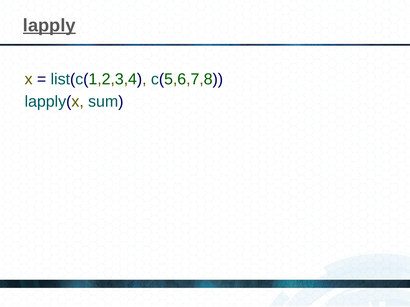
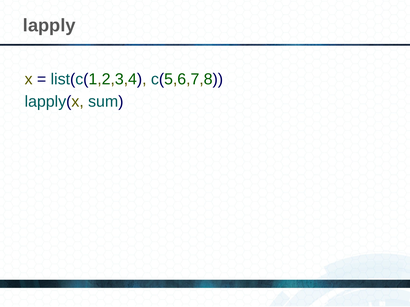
lapply underline: present -> none
